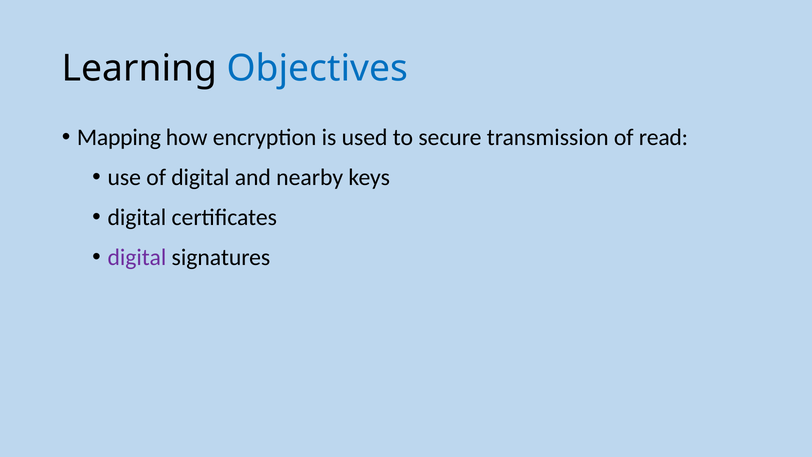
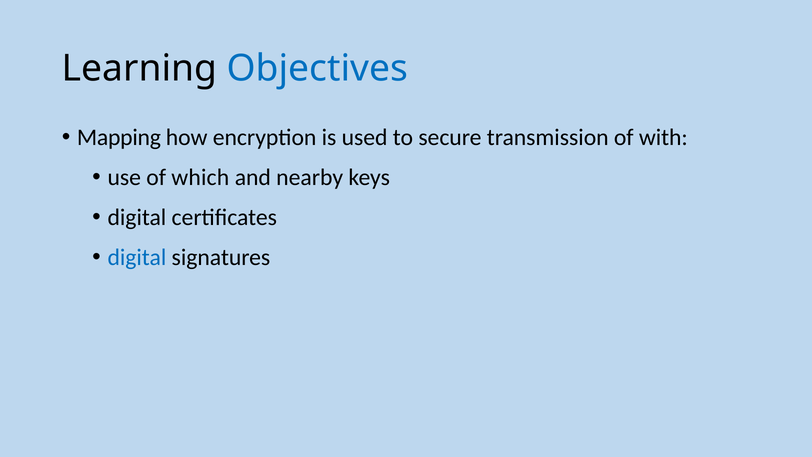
read: read -> with
of digital: digital -> which
digital at (137, 257) colour: purple -> blue
